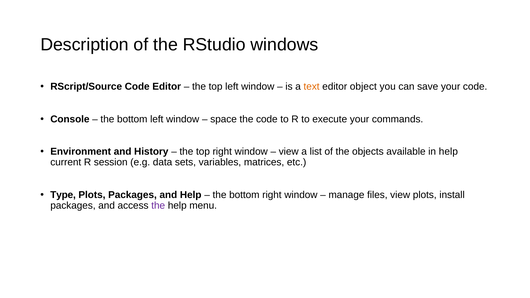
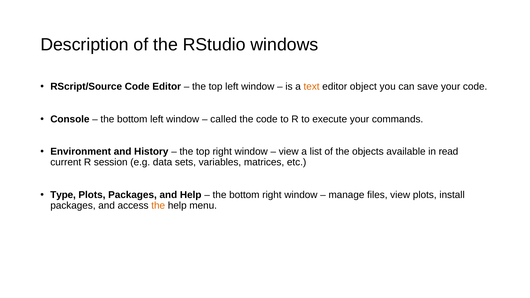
space: space -> called
in help: help -> read
the at (158, 206) colour: purple -> orange
